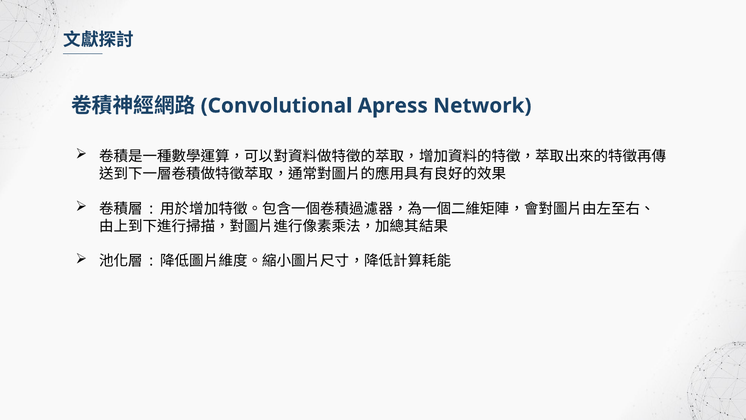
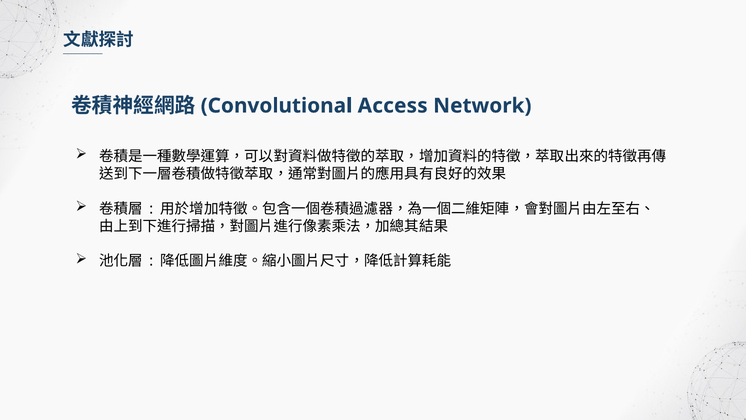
Apress: Apress -> Access
